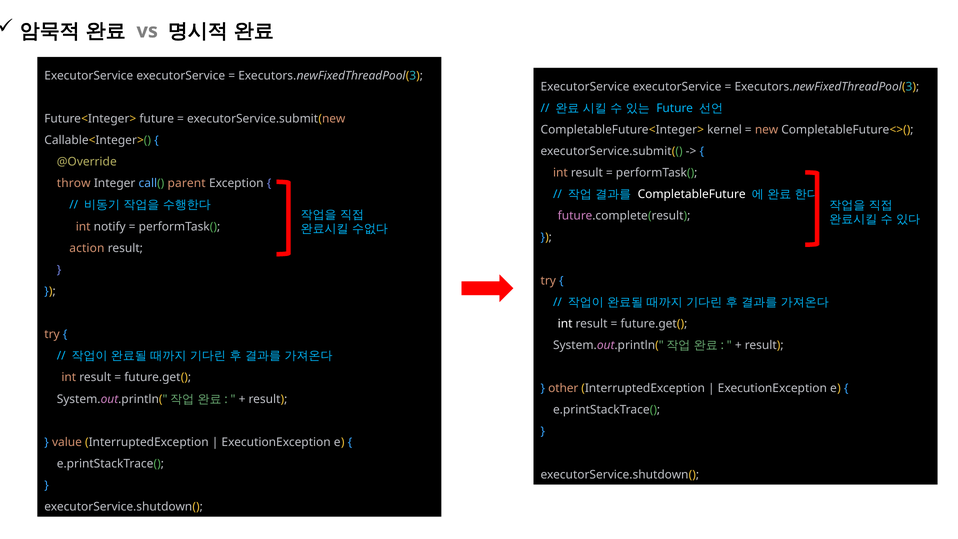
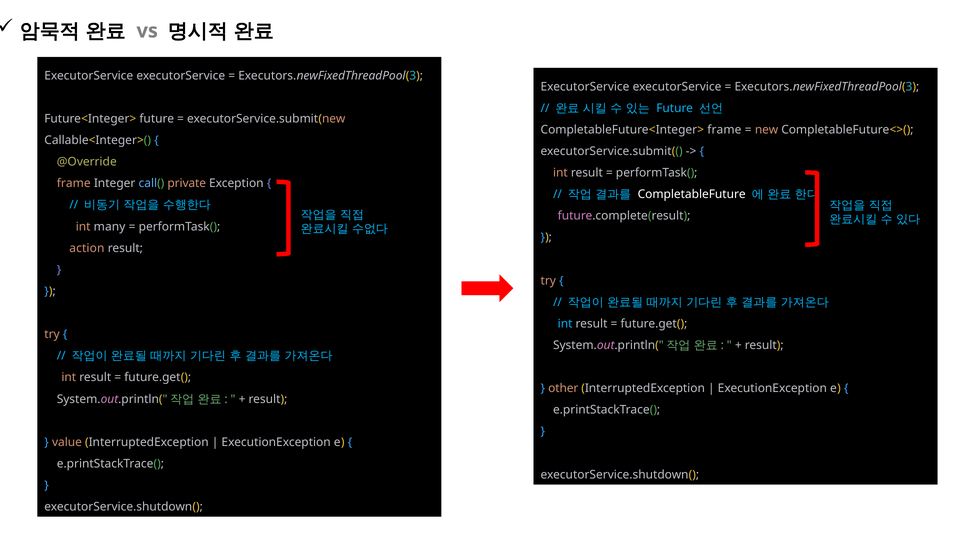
CompletableFuture<Integer> kernel: kernel -> frame
throw at (74, 183): throw -> frame
parent: parent -> private
notify: notify -> many
int at (565, 324) colour: white -> light blue
